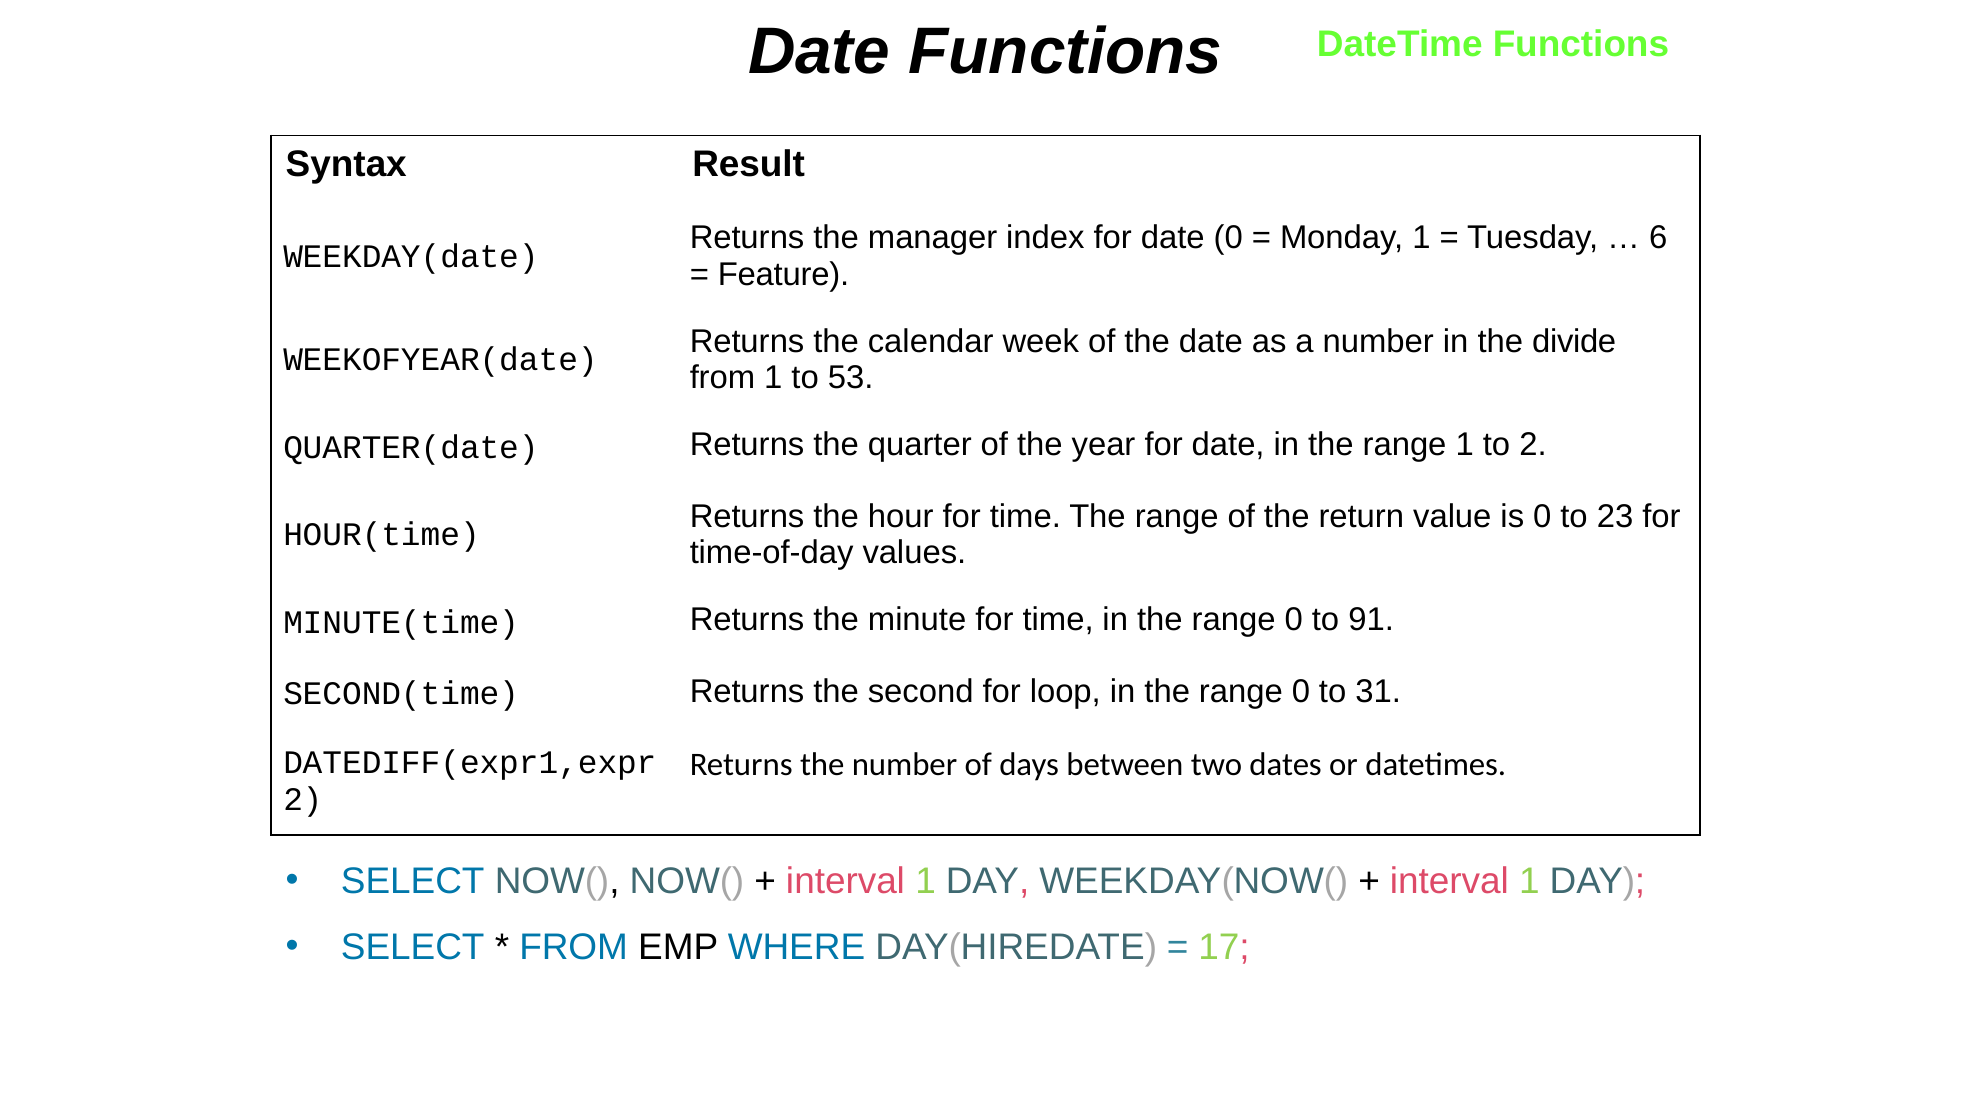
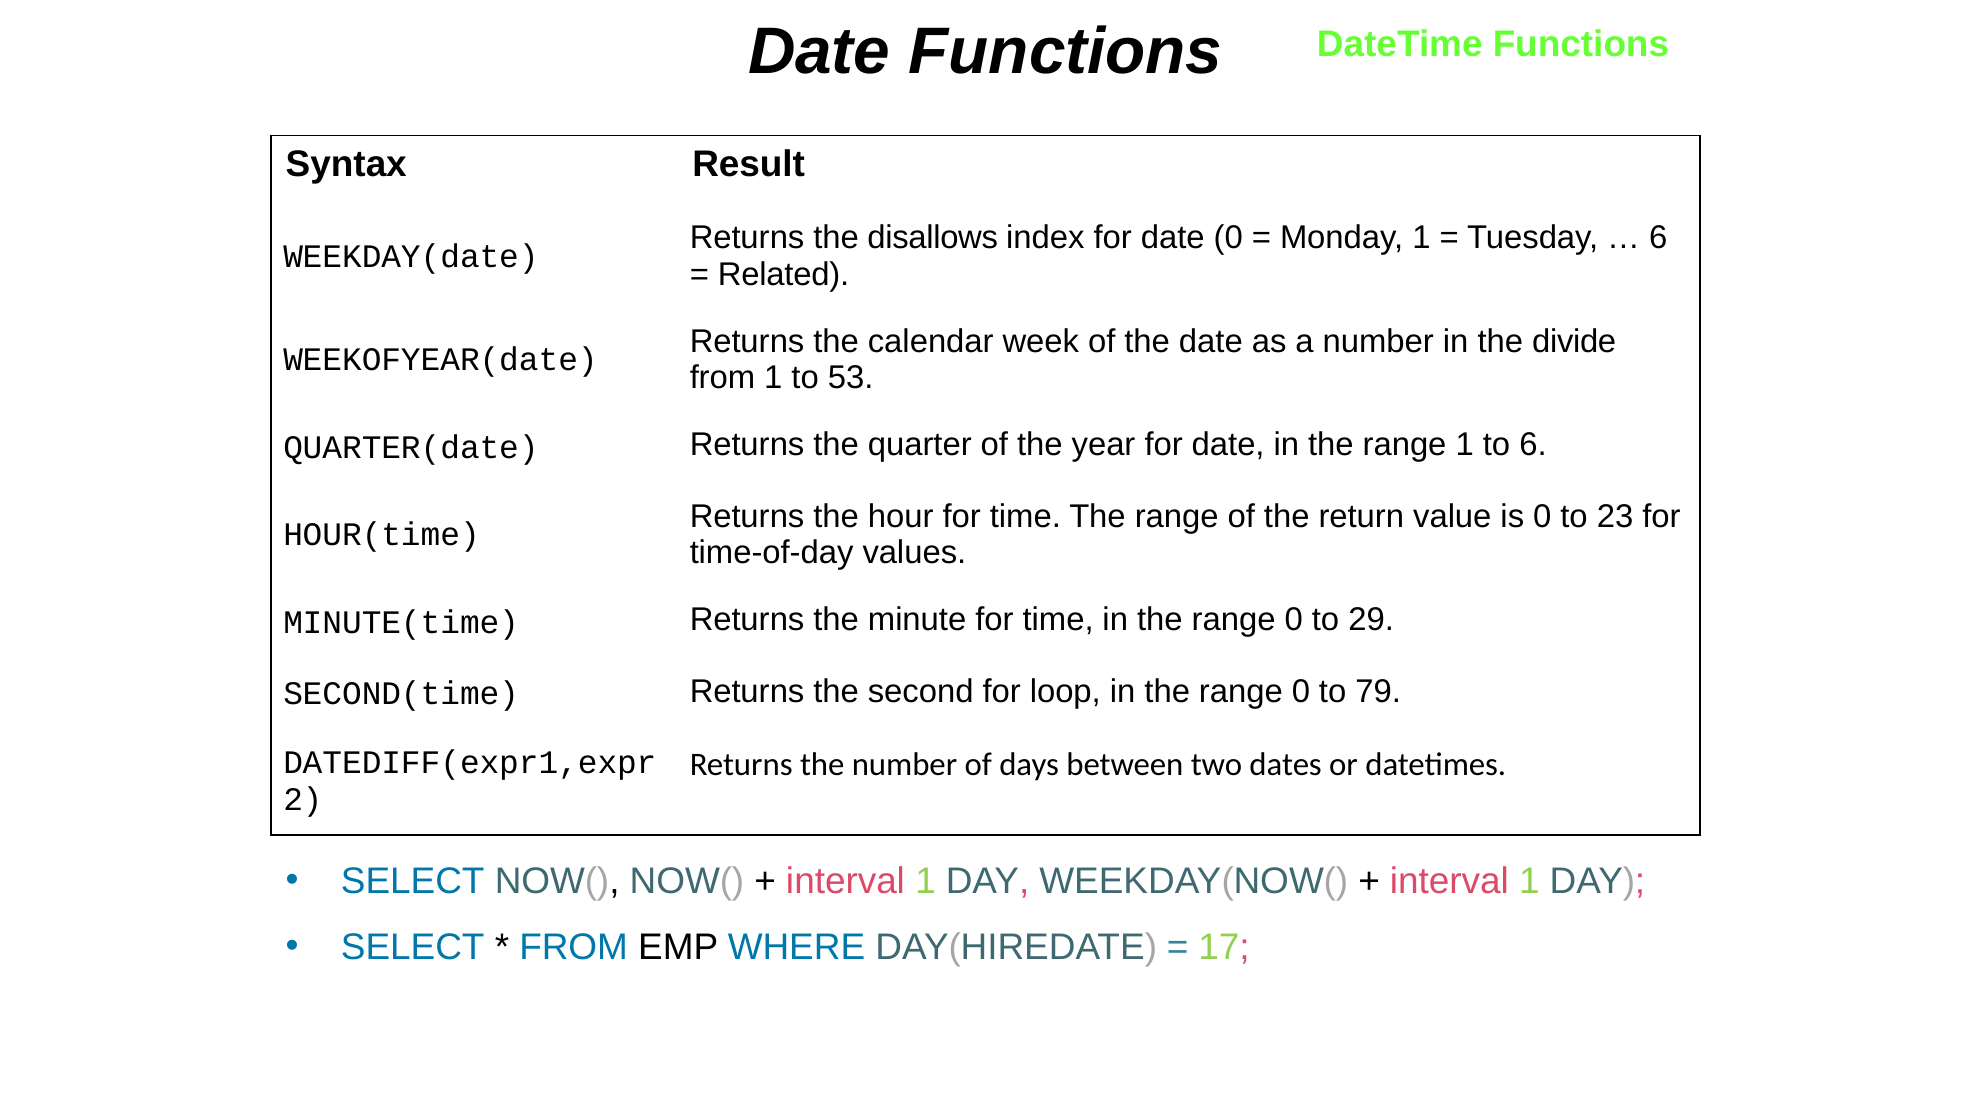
manager: manager -> disallows
Feature: Feature -> Related
to 2: 2 -> 6
91: 91 -> 29
31: 31 -> 79
